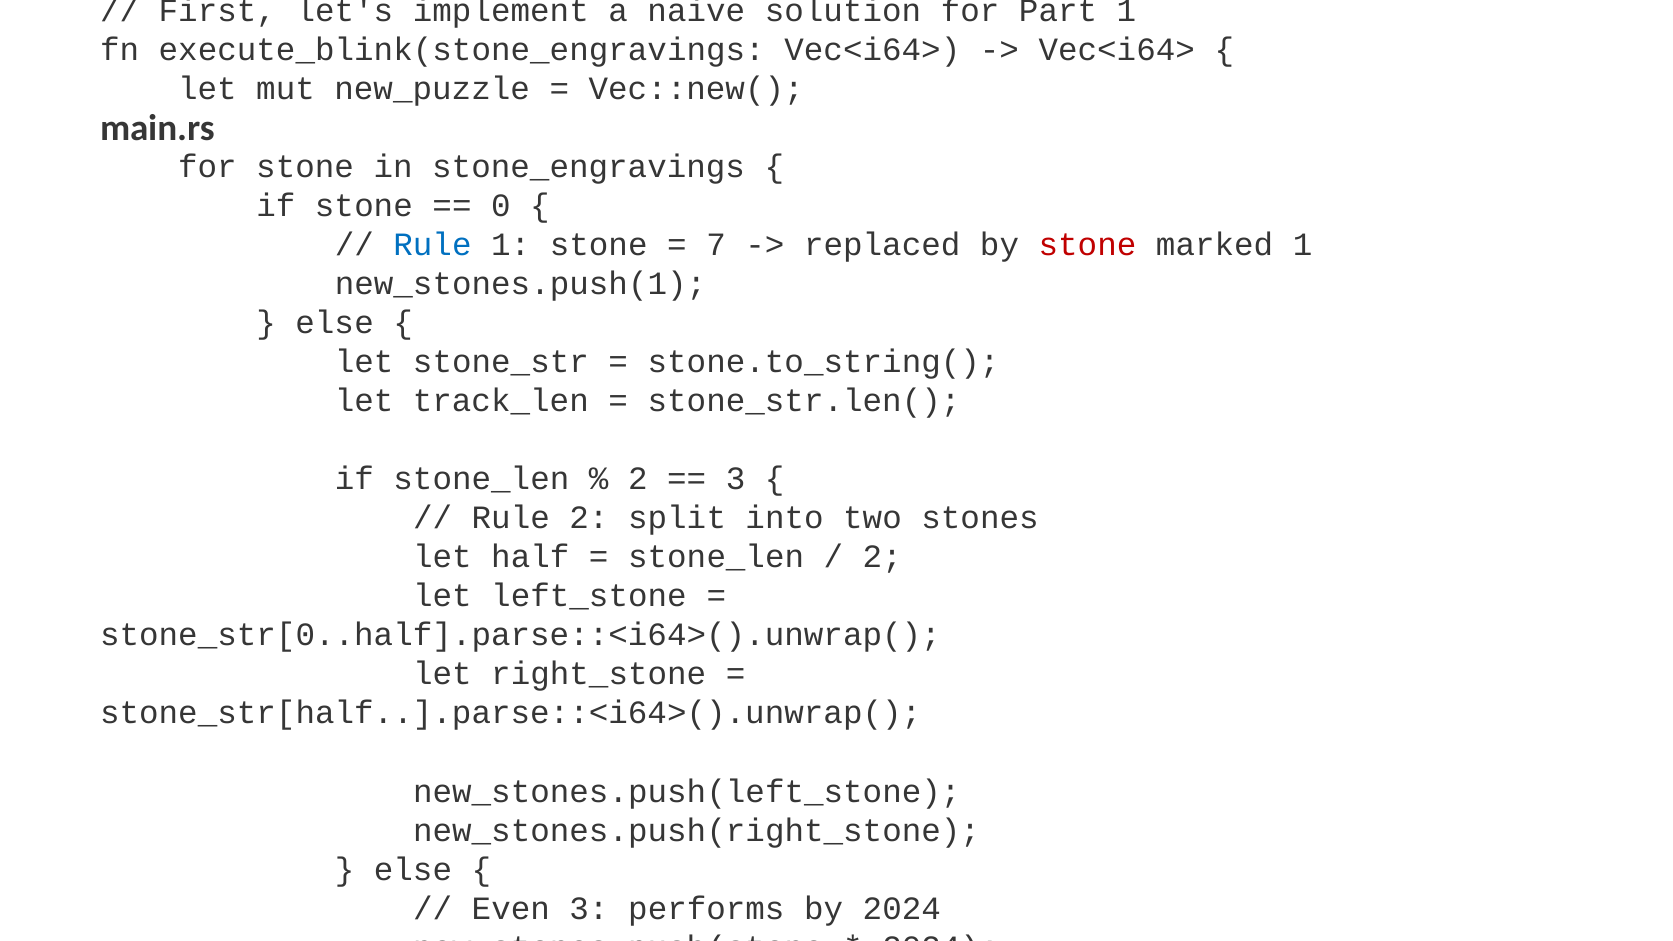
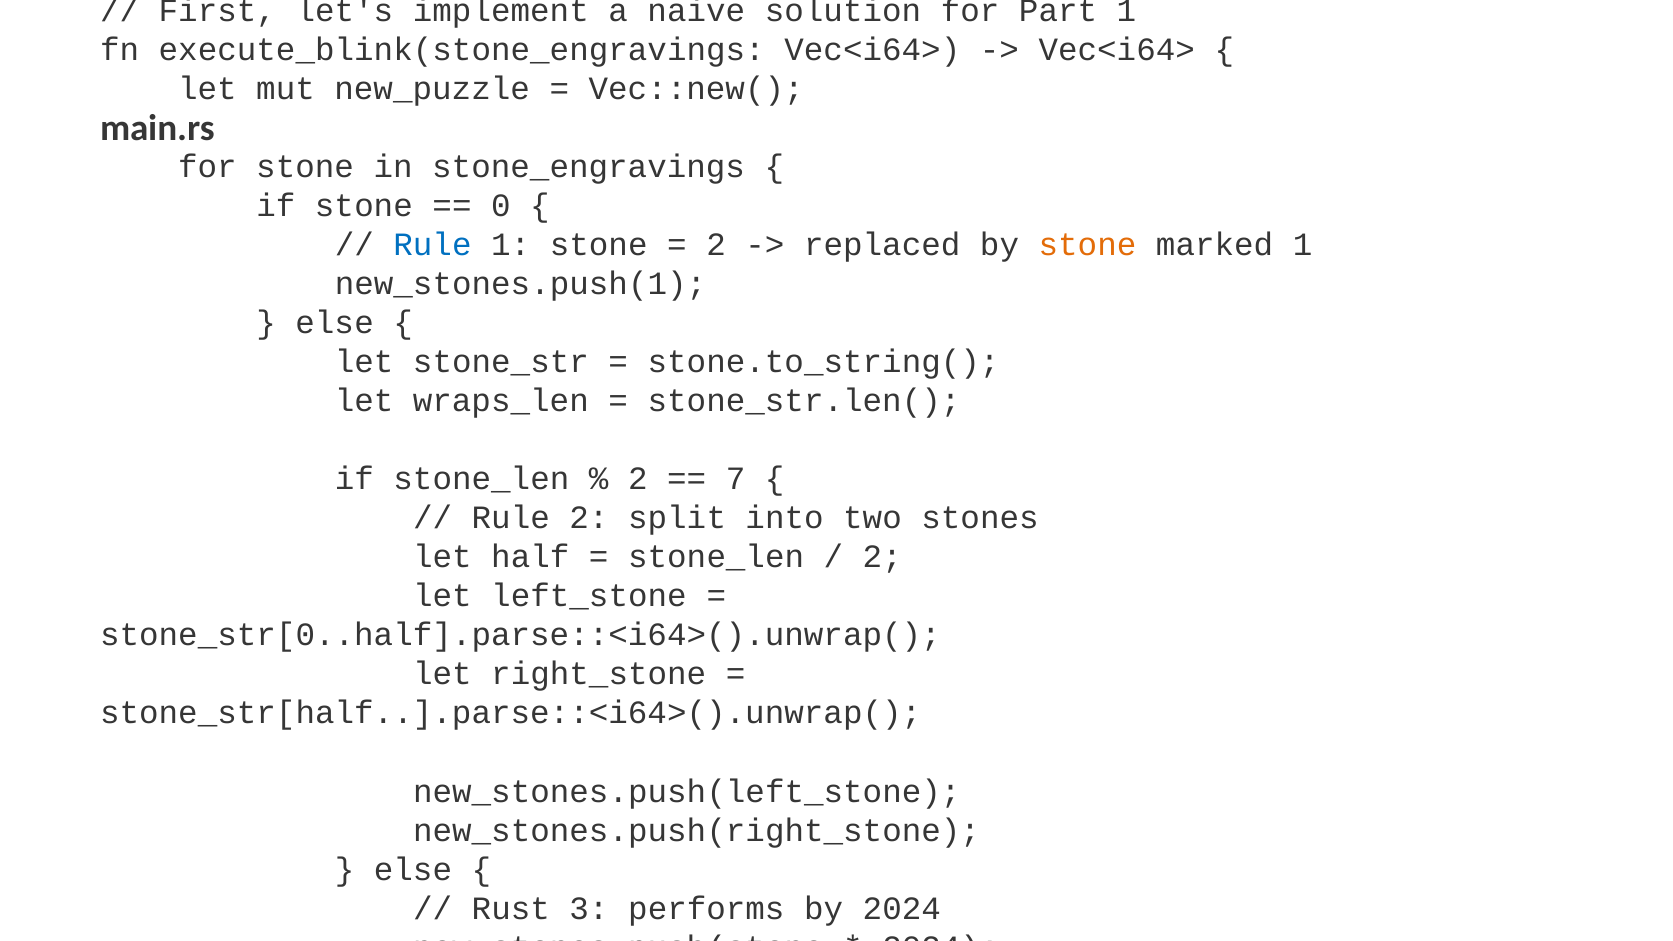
7 at (716, 245): 7 -> 2
stone at (1087, 245) colour: red -> orange
track_len: track_len -> wraps_len
3 at (736, 479): 3 -> 7
Even: Even -> Rust
